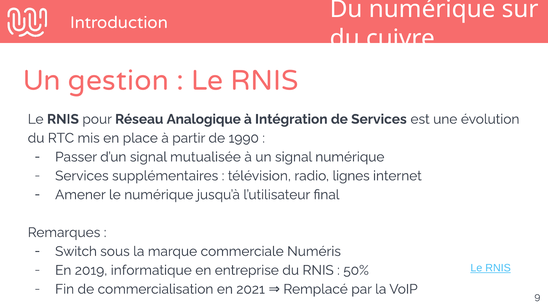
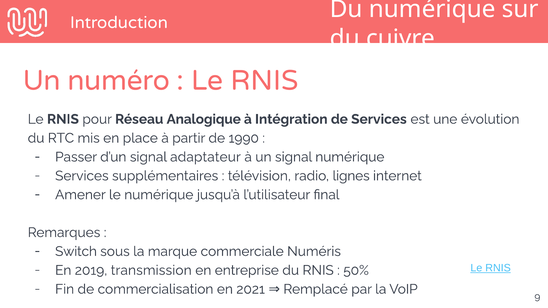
gestion: gestion -> numéro
mutualisée: mutualisée -> adaptateur
informatique: informatique -> transmission
